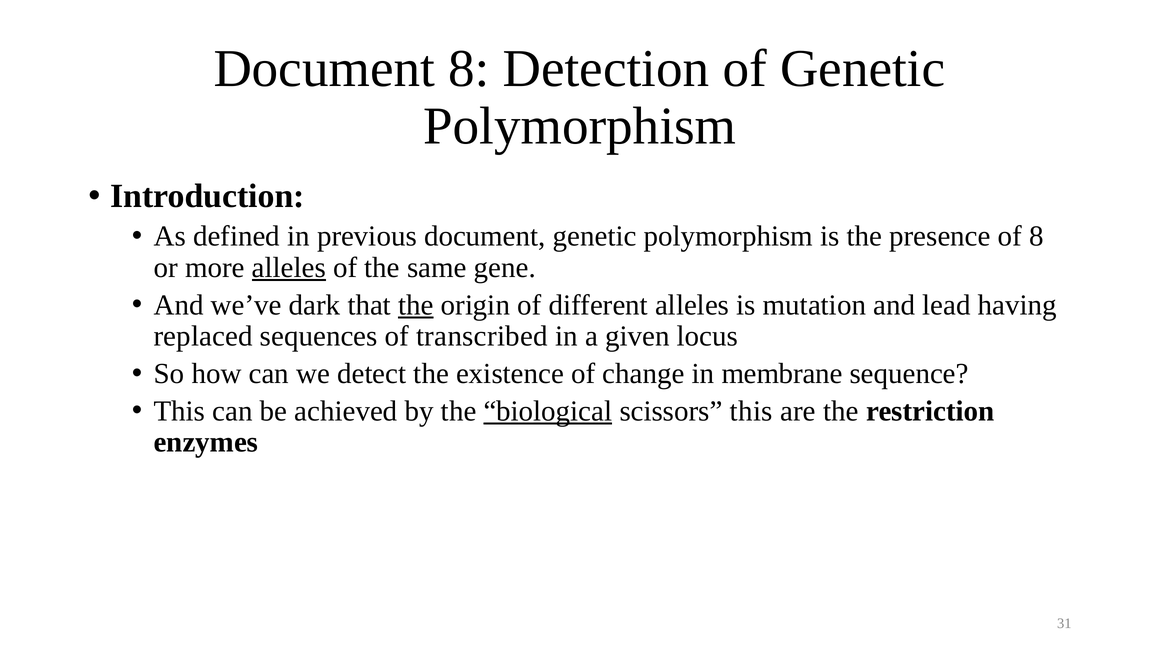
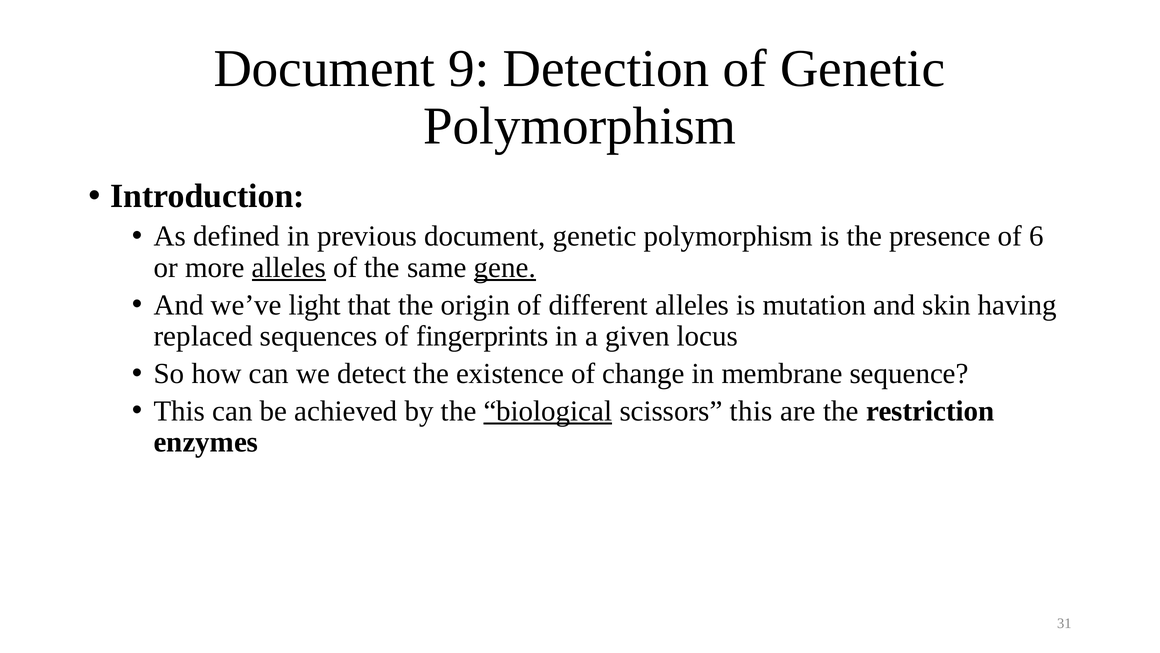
Document 8: 8 -> 9
of 8: 8 -> 6
gene underline: none -> present
dark: dark -> light
the at (416, 305) underline: present -> none
lead: lead -> skin
transcribed: transcribed -> fingerprints
